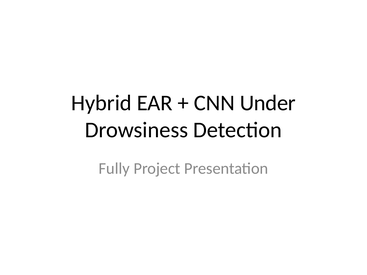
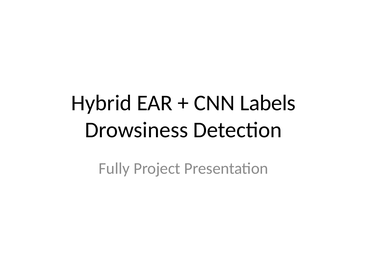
Under: Under -> Labels
